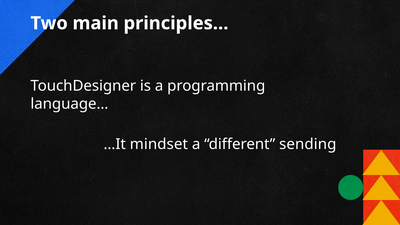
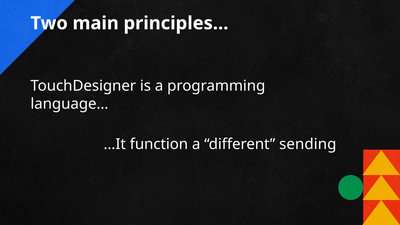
mindset: mindset -> function
